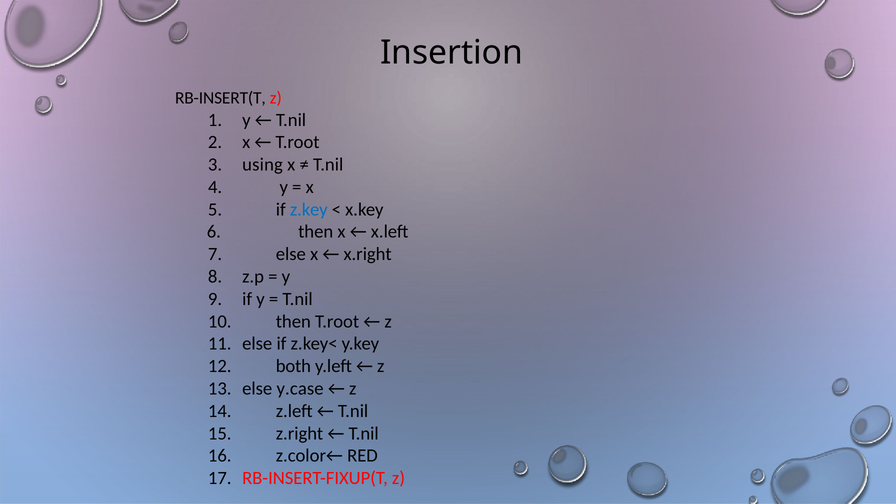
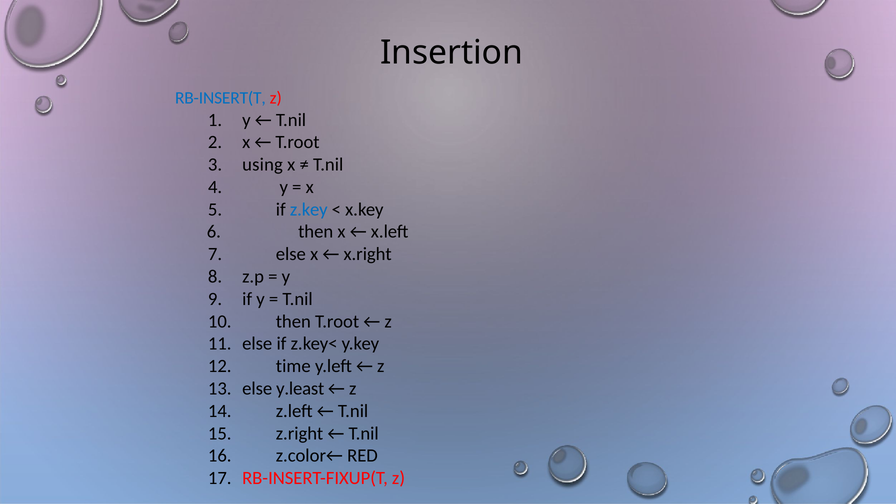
RB-INSERT(T colour: black -> blue
both: both -> time
y.case: y.case -> y.least
